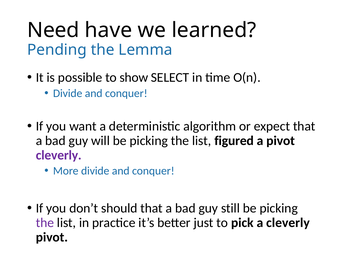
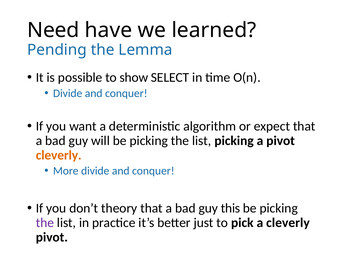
list figured: figured -> picking
cleverly at (59, 156) colour: purple -> orange
should: should -> theory
still: still -> this
